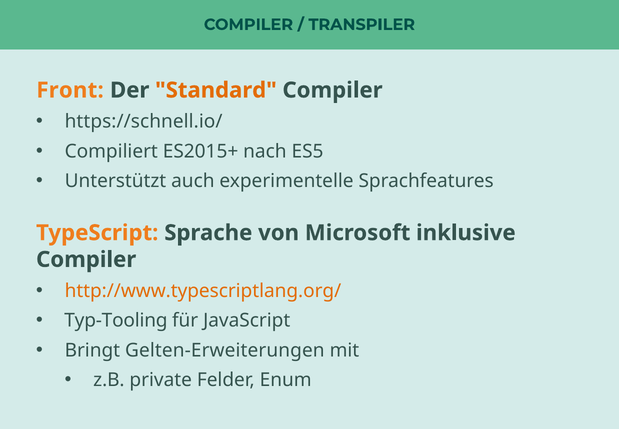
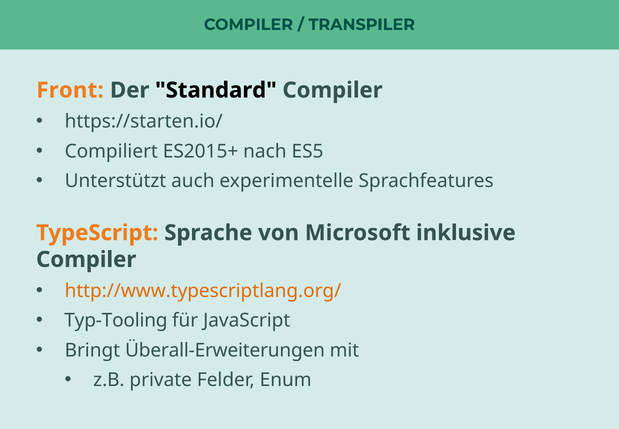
Standard colour: orange -> black
https://schnell.io/: https://schnell.io/ -> https://starten.io/
Gelten-Erweiterungen: Gelten-Erweiterungen -> Überall-Erweiterungen
